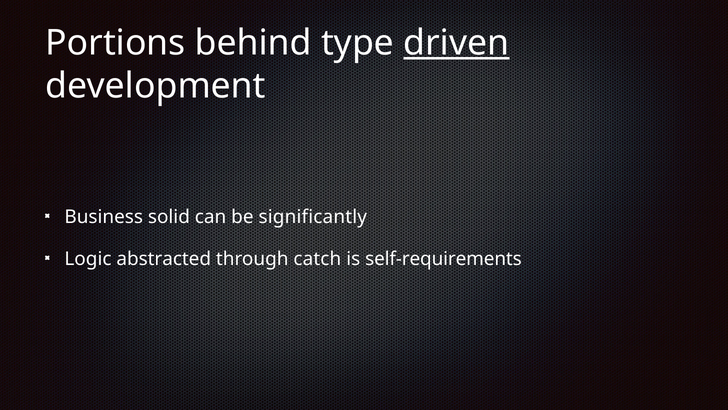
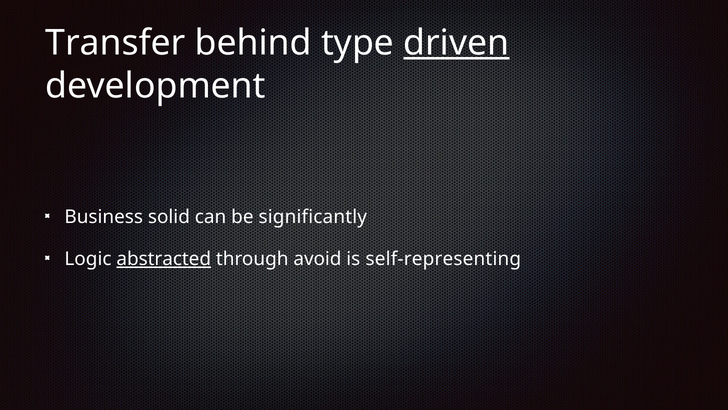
Portions: Portions -> Transfer
abstracted underline: none -> present
catch: catch -> avoid
self-requirements: self-requirements -> self-representing
